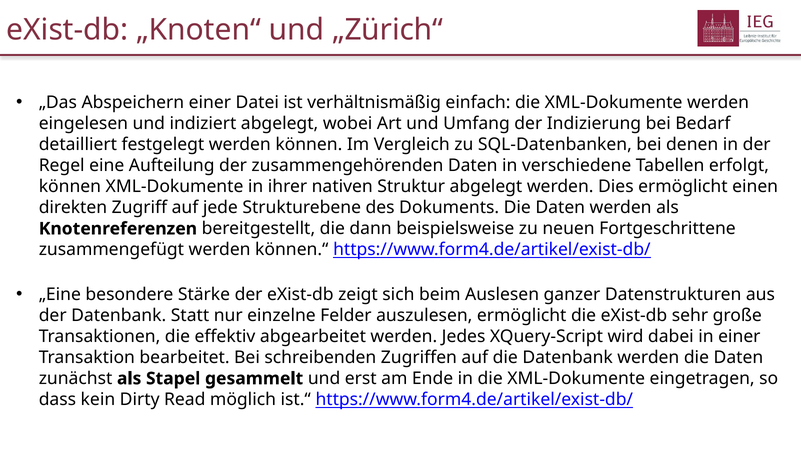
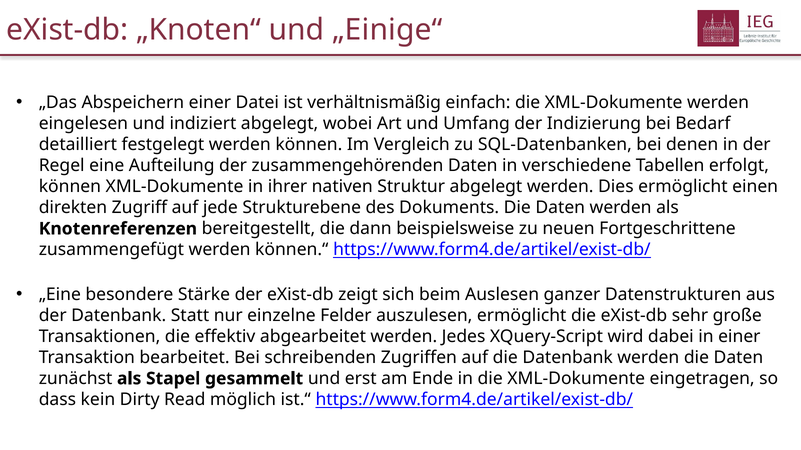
„Zürich“: „Zürich“ -> „Einige“
